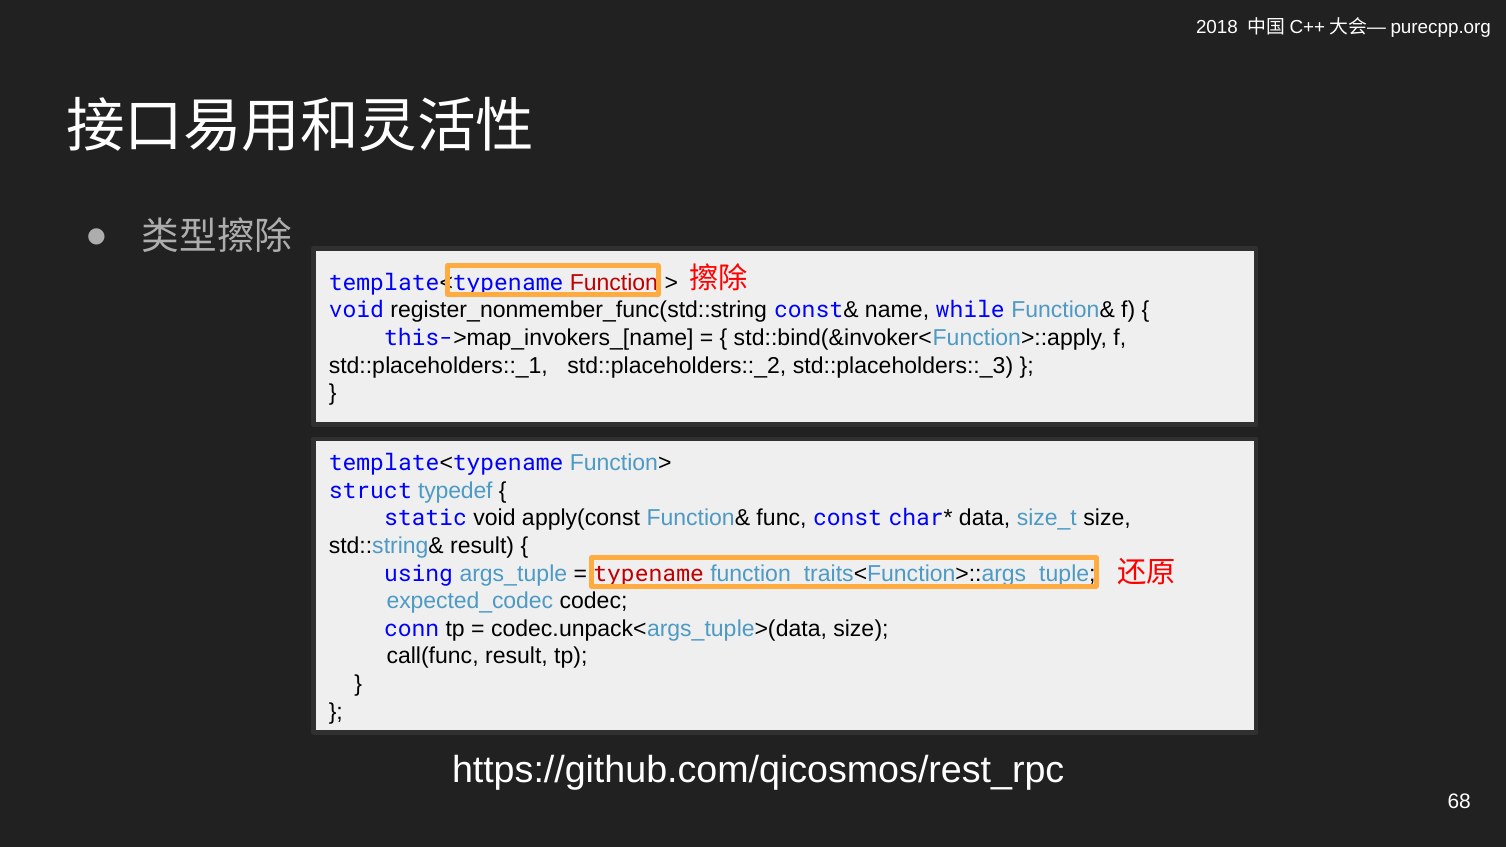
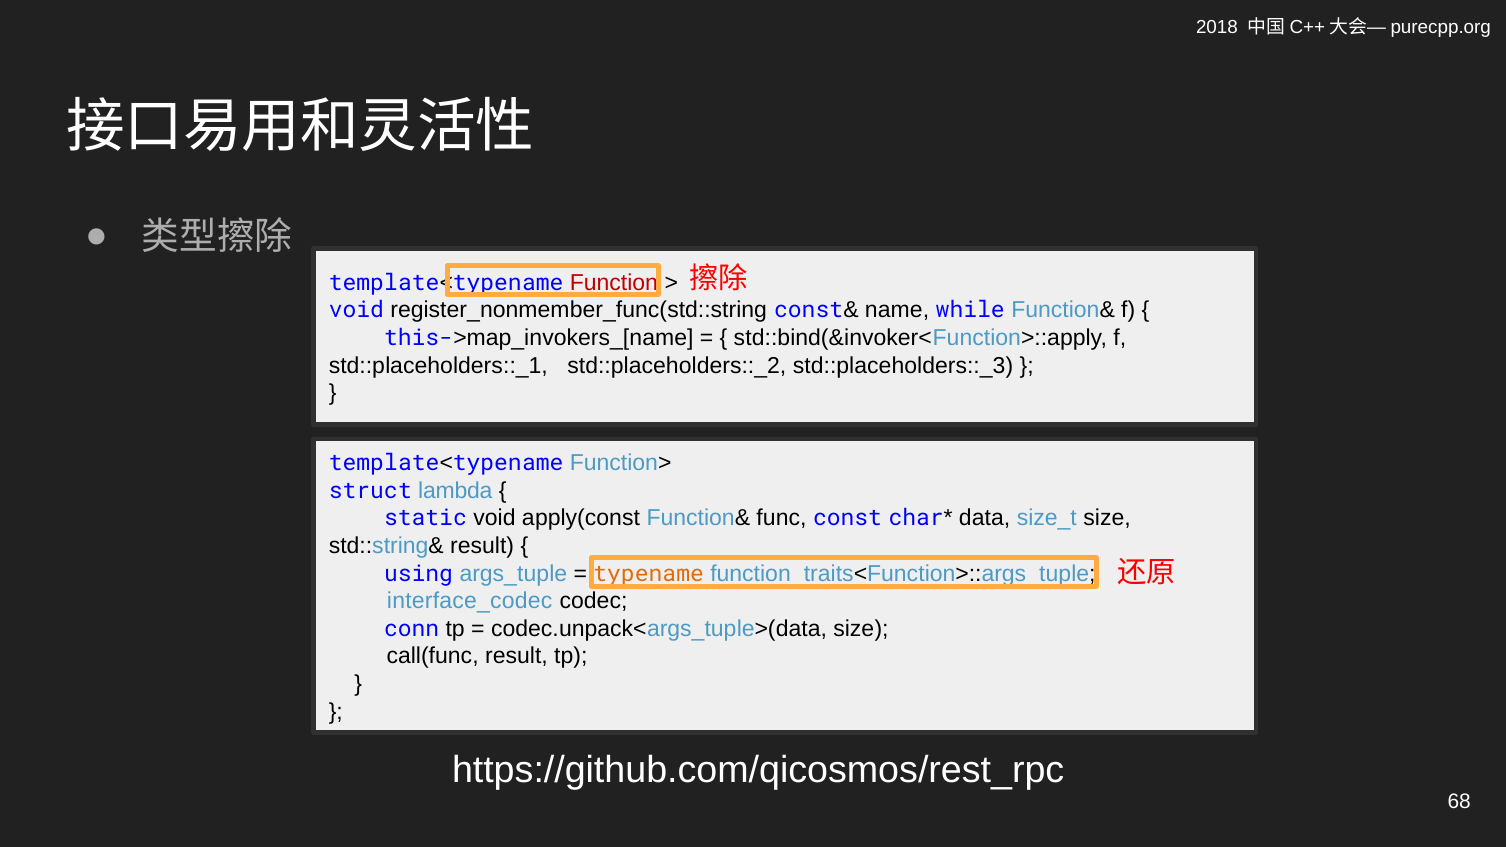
typedef: typedef -> lambda
typename colour: red -> orange
expected_codec: expected_codec -> interface_codec
